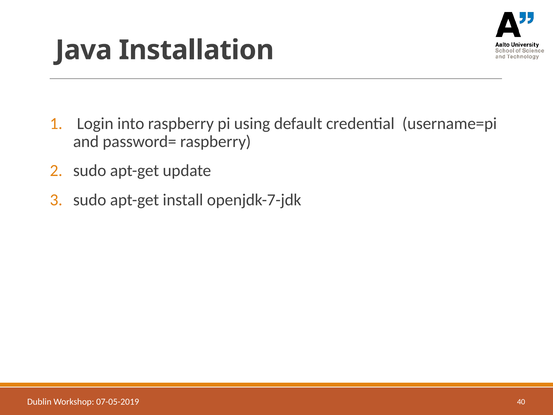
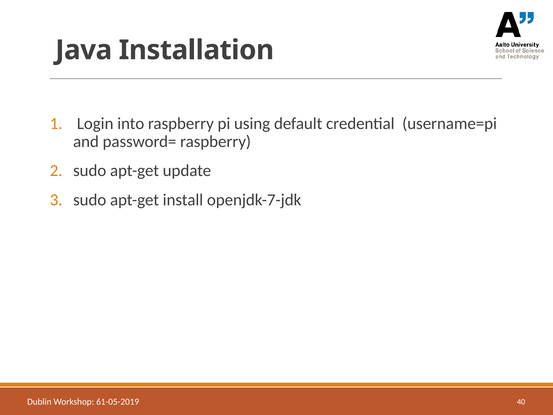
07-05-2019: 07-05-2019 -> 61-05-2019
